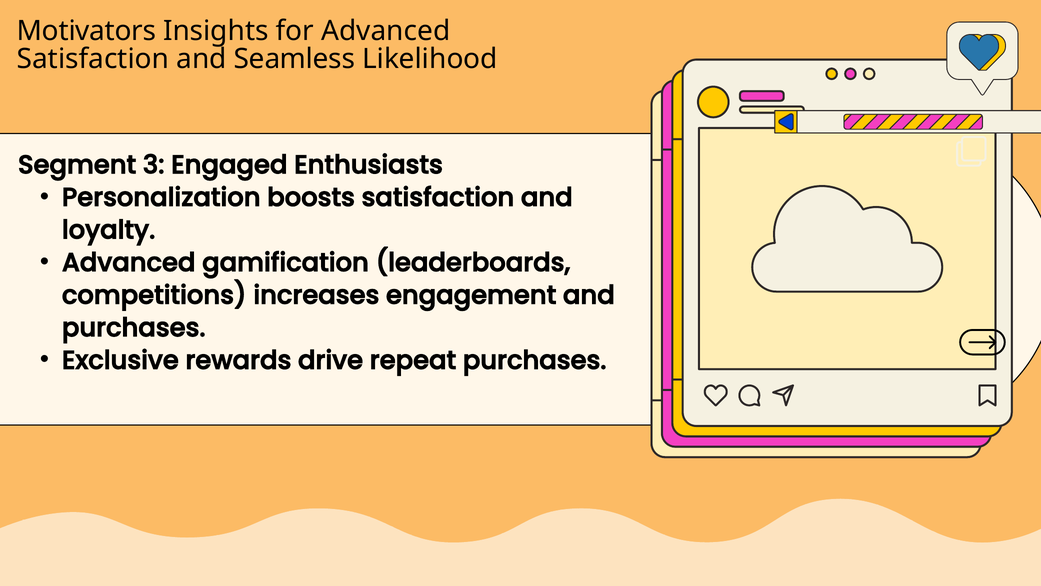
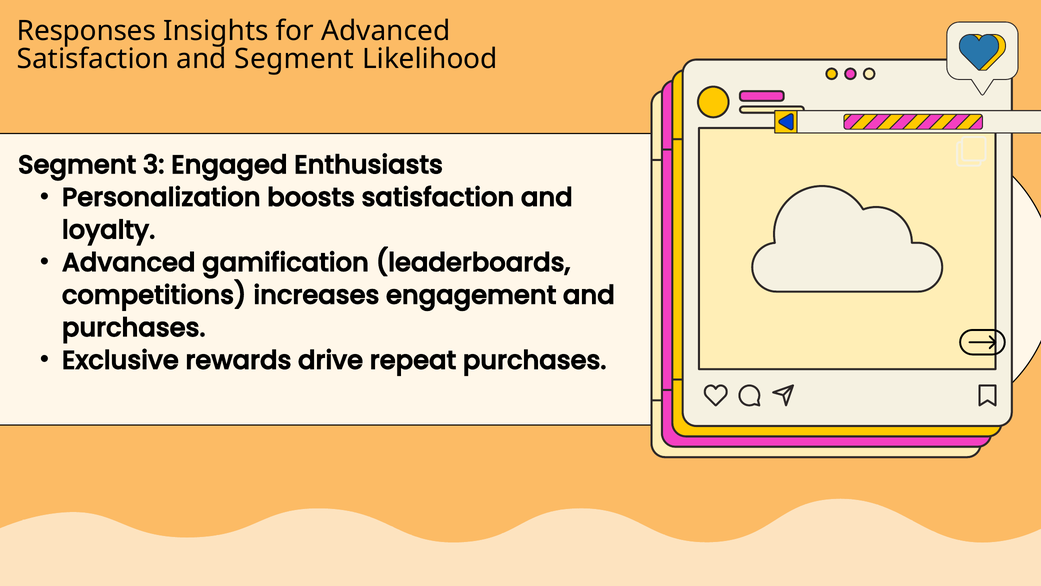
Motivators: Motivators -> Responses
and Seamless: Seamless -> Segment
